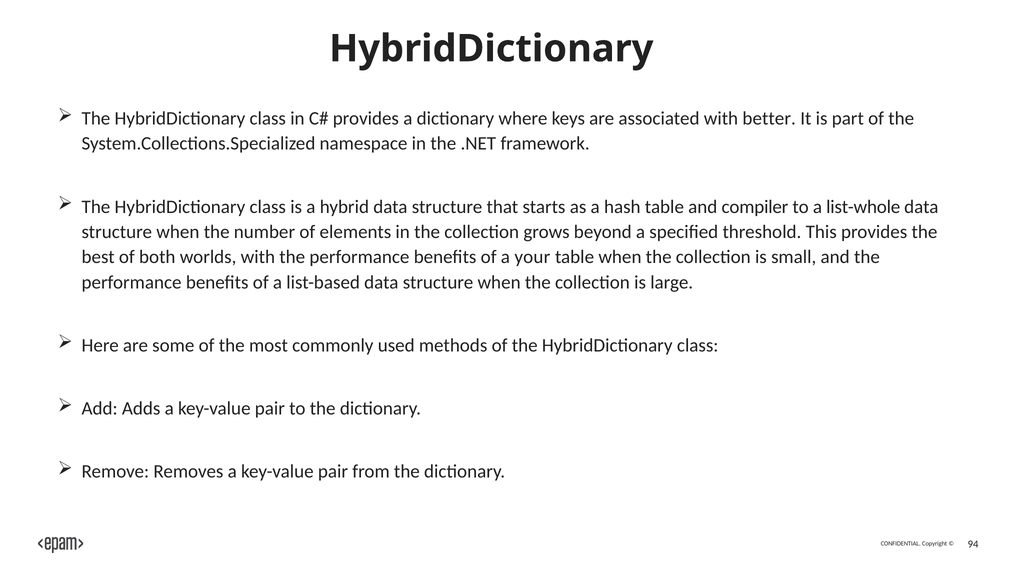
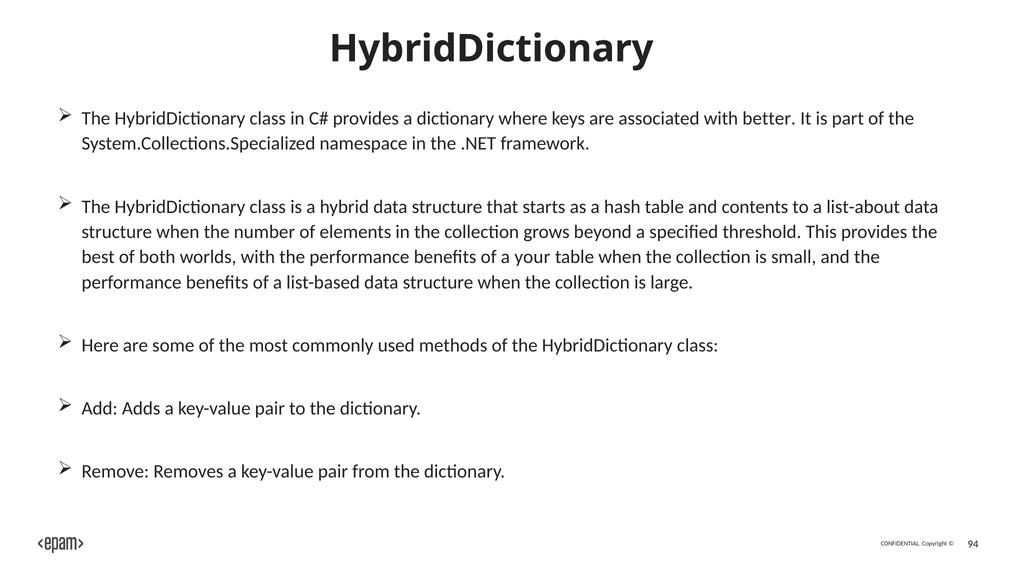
compiler: compiler -> contents
list-whole: list-whole -> list-about
